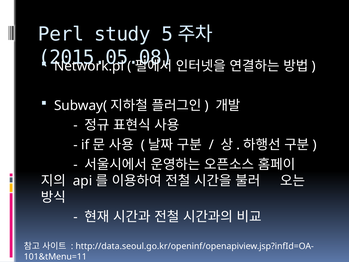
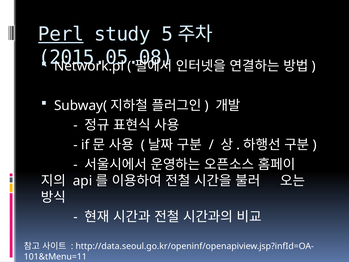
Perl underline: none -> present
